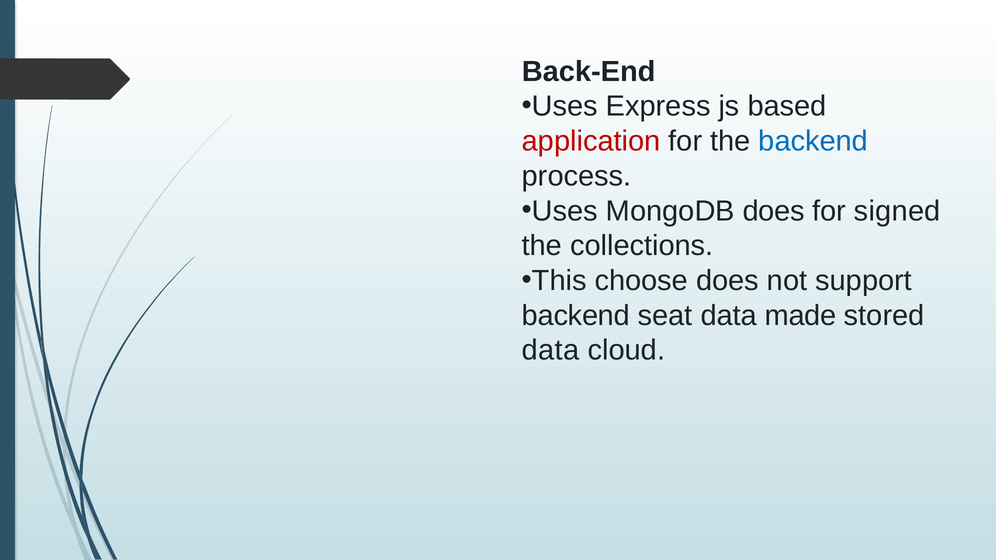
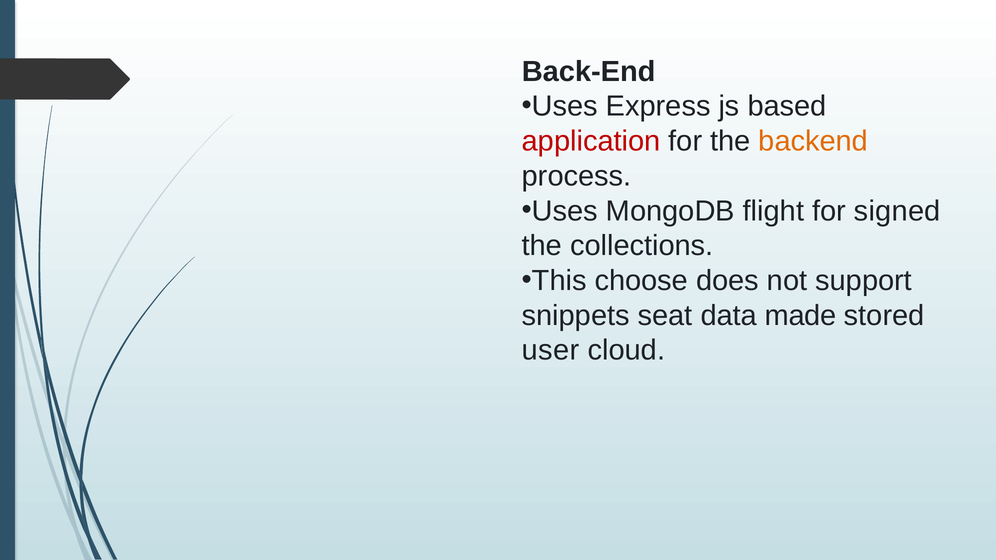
backend at (813, 141) colour: blue -> orange
MongoDB does: does -> flight
backend at (576, 316): backend -> snippets
data at (551, 351): data -> user
